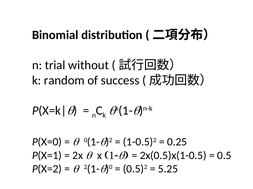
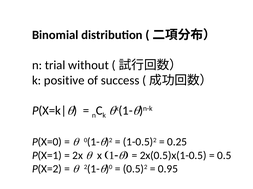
random: random -> positive
5.25: 5.25 -> 0.95
